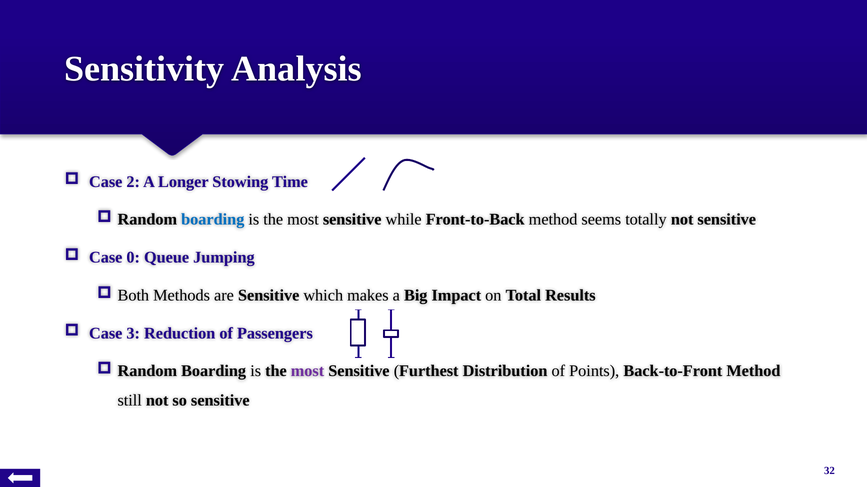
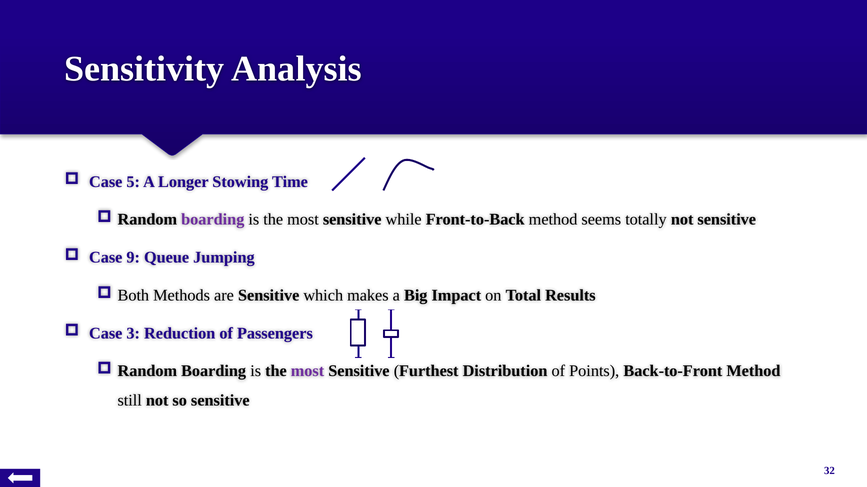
2: 2 -> 5
boarding at (213, 220) colour: blue -> purple
0: 0 -> 9
